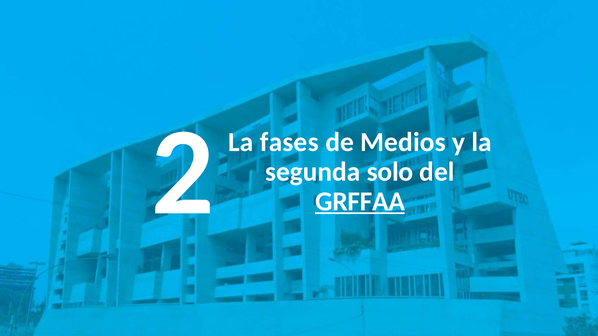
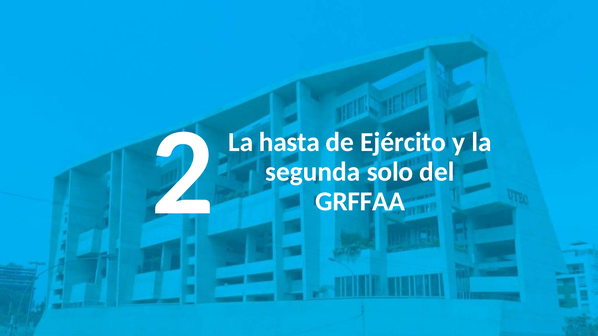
fases: fases -> hasta
Medios: Medios -> Ejército
GRFFAA underline: present -> none
